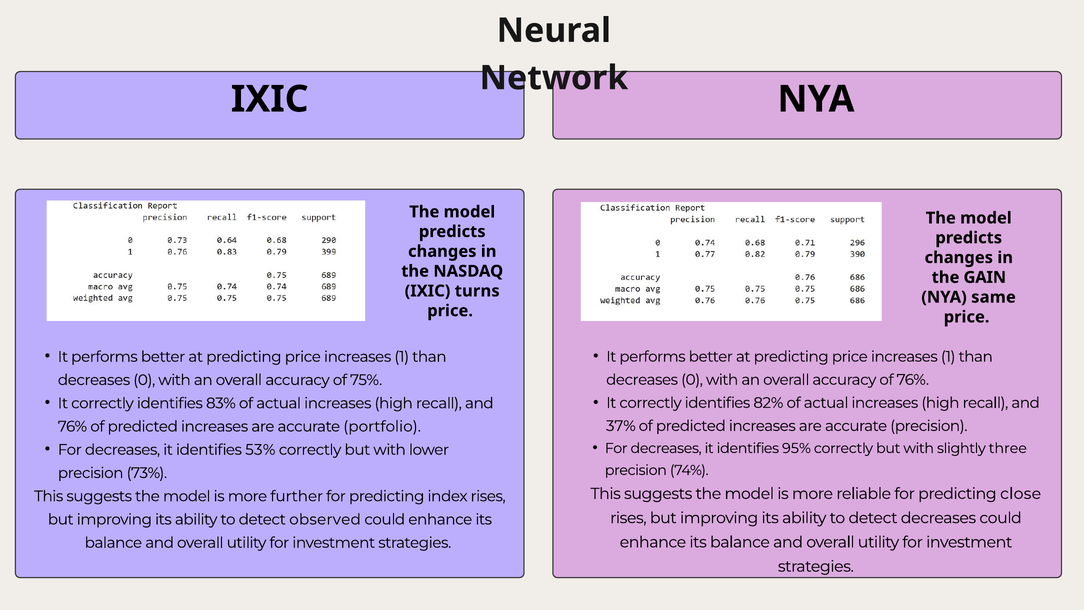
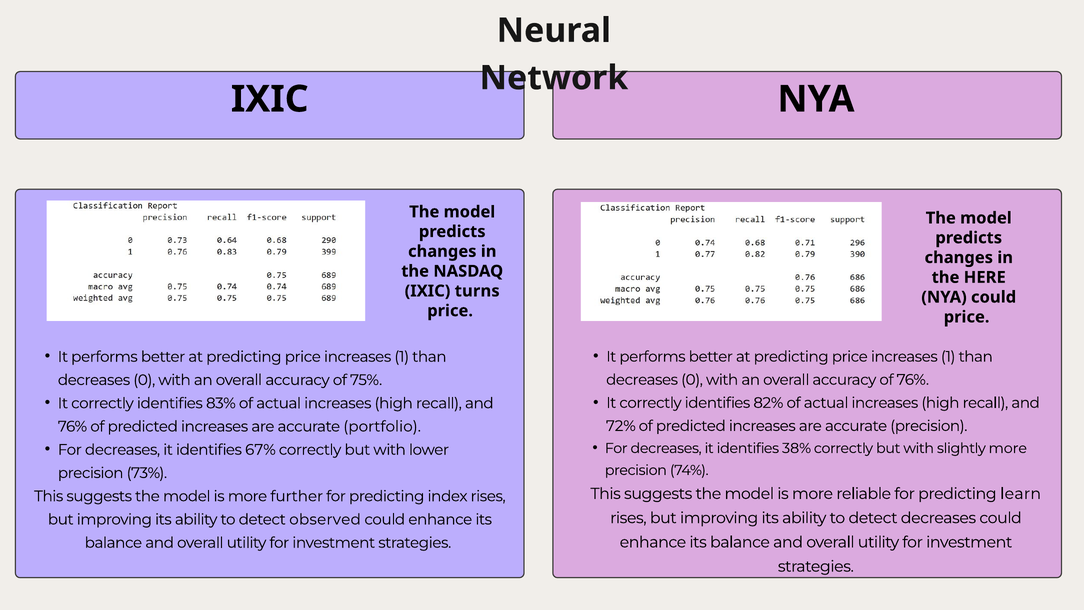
GAIN: GAIN -> HERE
NYA same: same -> could
37%: 37% -> 72%
95%: 95% -> 38%
slightly three: three -> more
53%: 53% -> 67%
close: close -> learn
